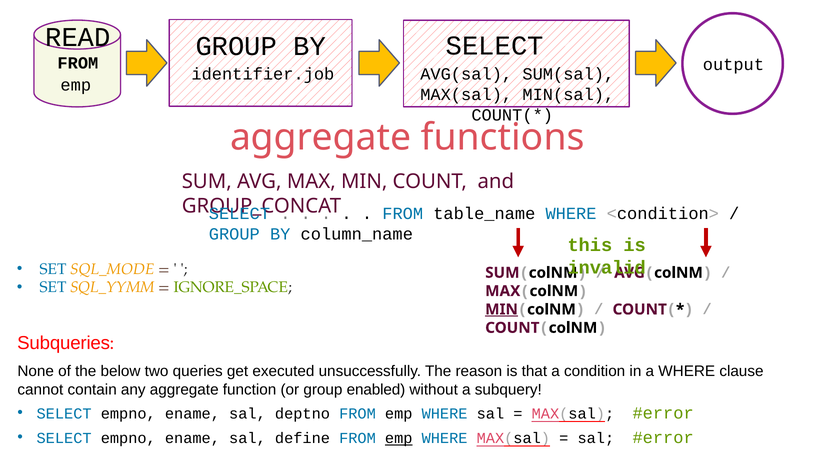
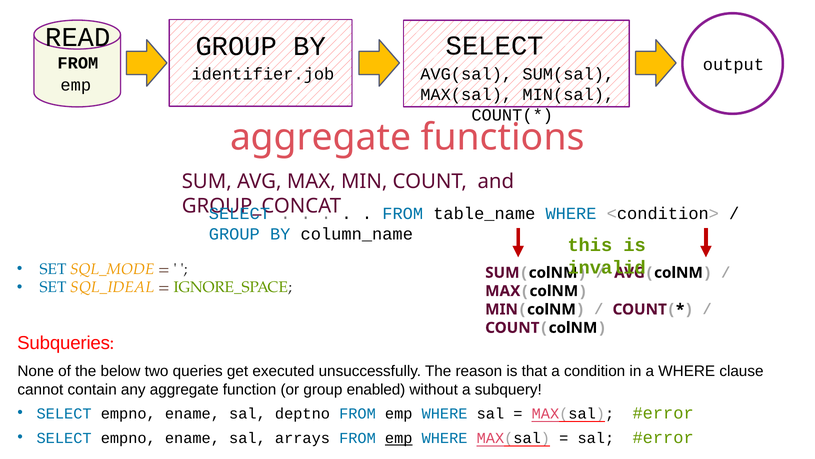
SQL_YYMM: SQL_YYMM -> SQL_IDEAL
MIN at (502, 309) underline: present -> none
define: define -> arrays
